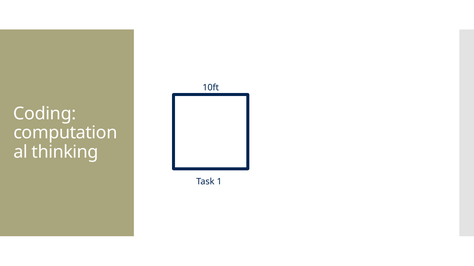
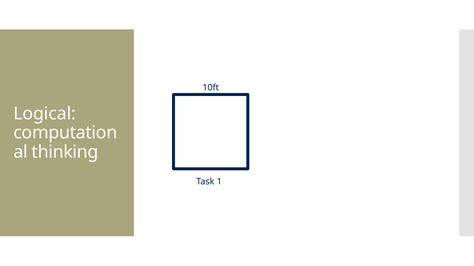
Coding: Coding -> Logical
